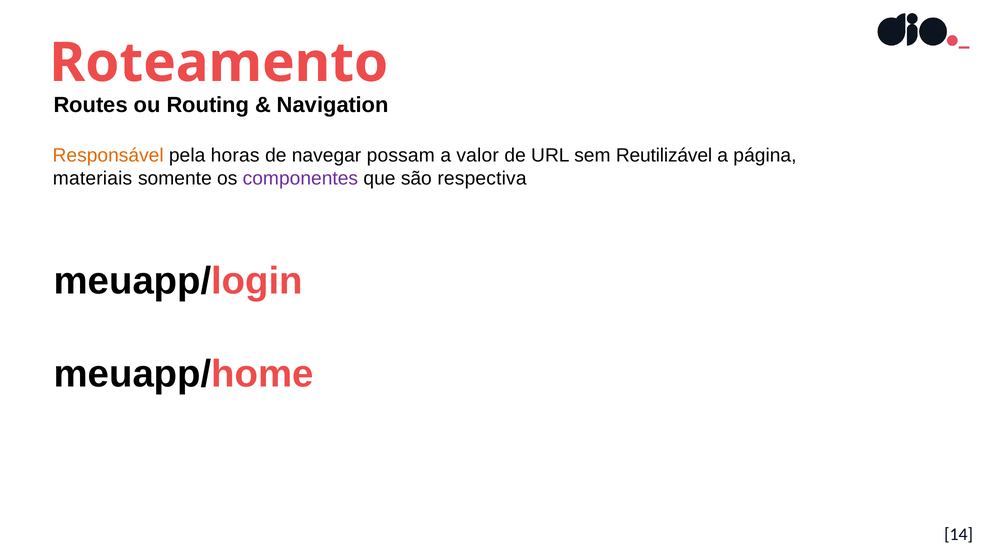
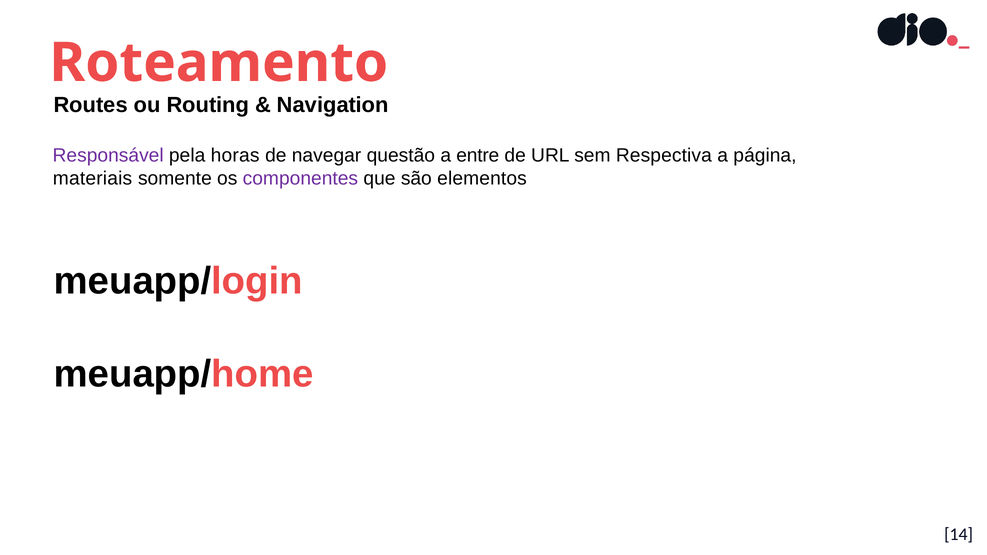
Responsável colour: orange -> purple
possam: possam -> questão
valor: valor -> entre
Reutilizável: Reutilizável -> Respectiva
respectiva: respectiva -> elementos
